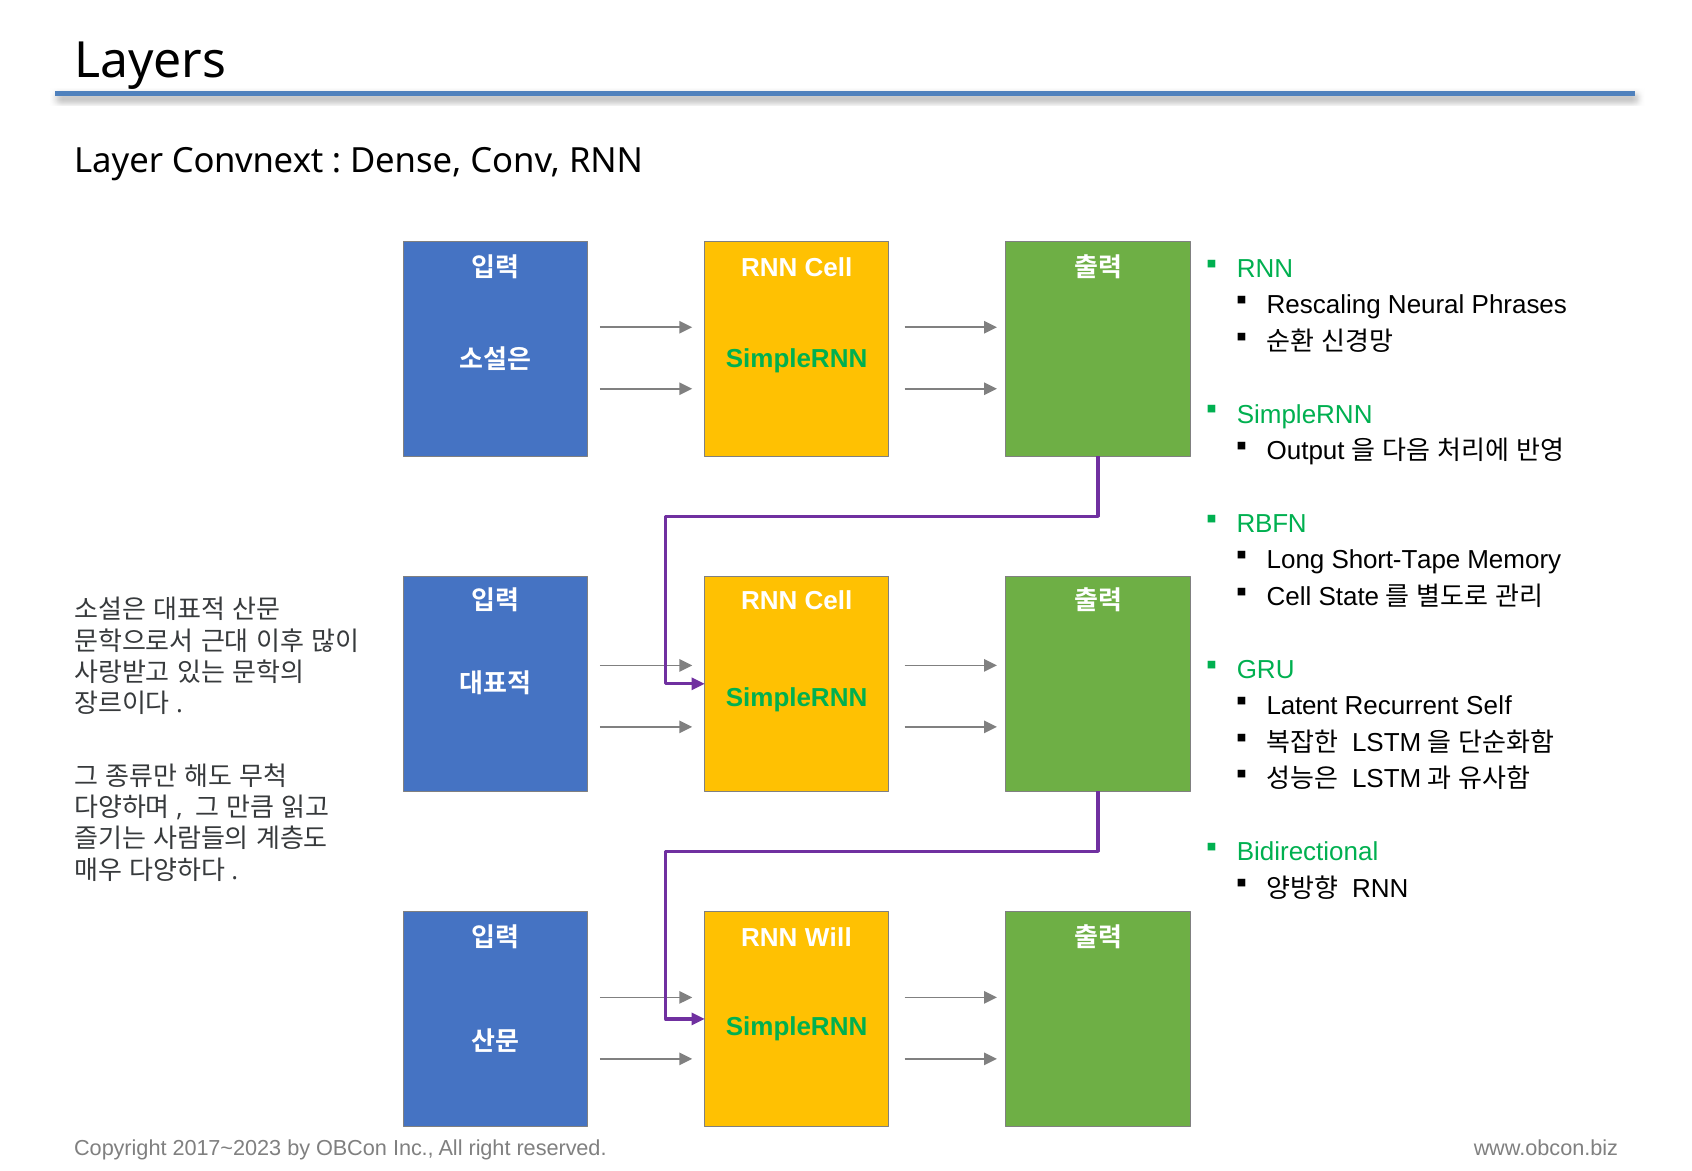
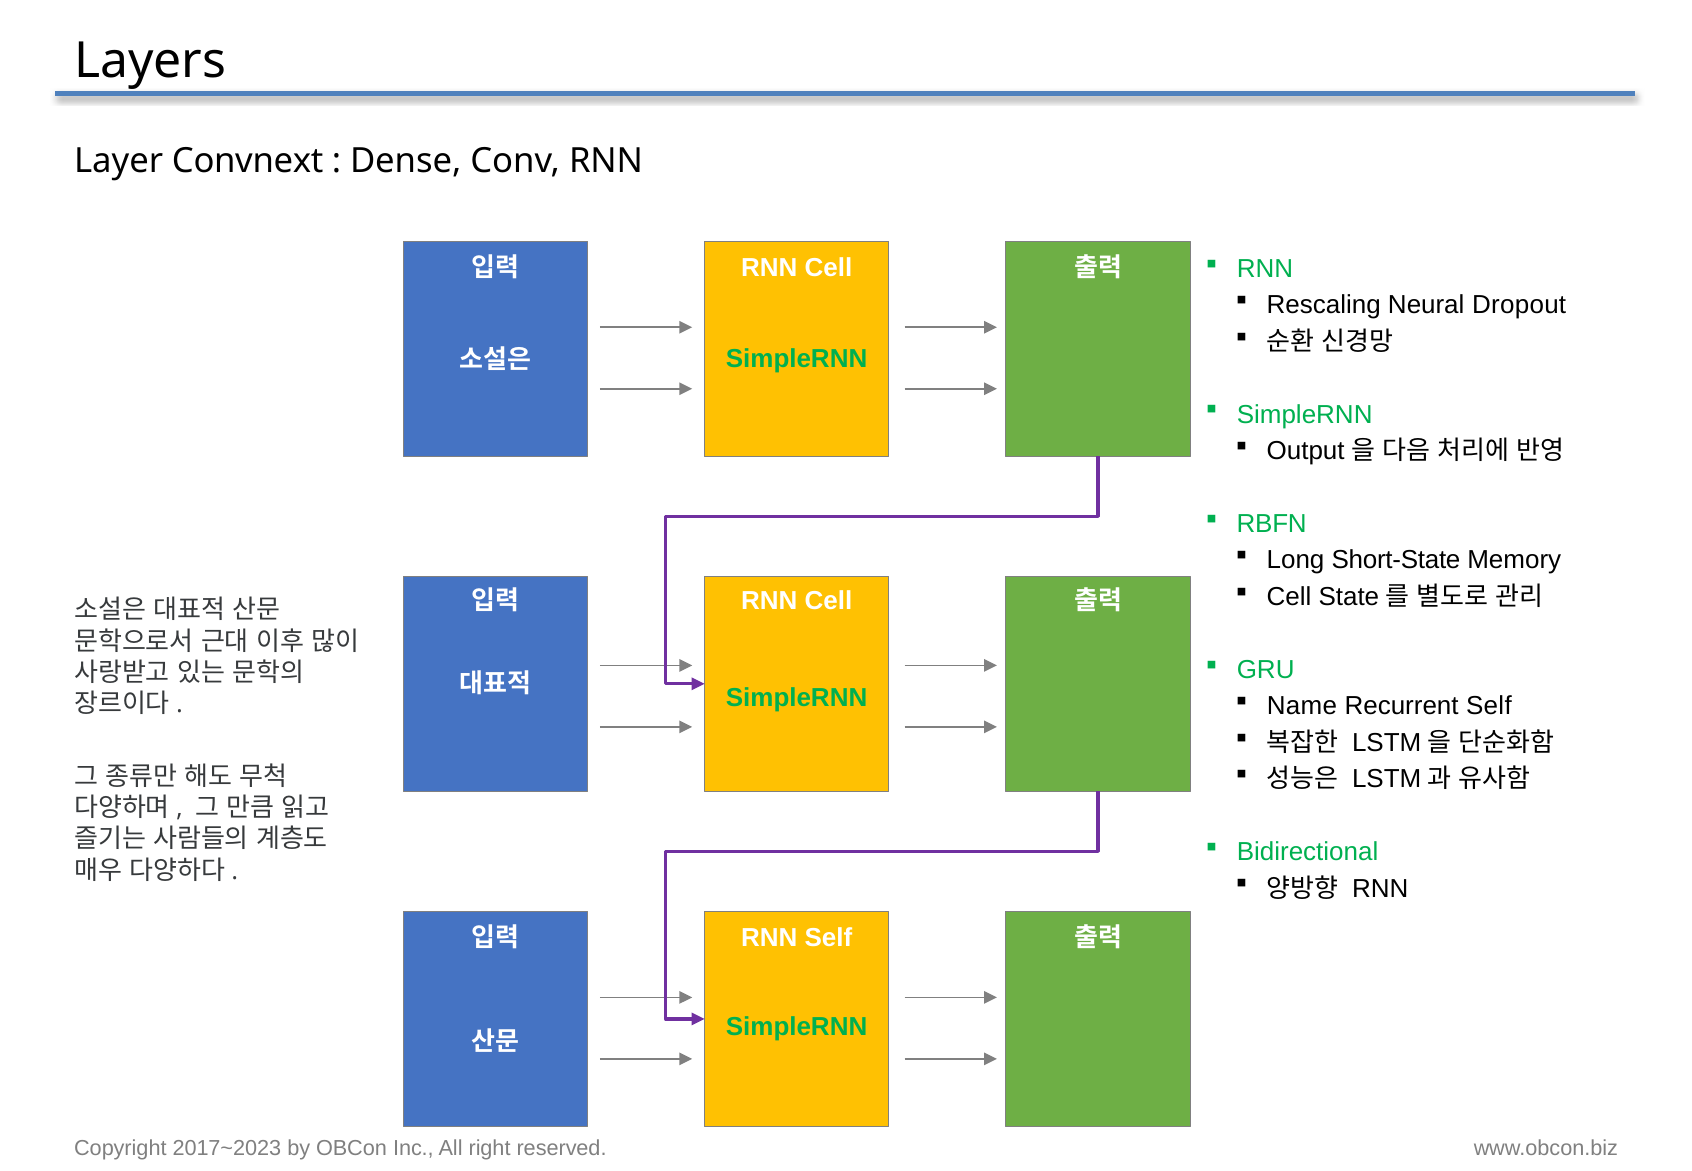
Phrases: Phrases -> Dropout
Short-Tape: Short-Tape -> Short-State
Latent: Latent -> Name
RNN Will: Will -> Self
